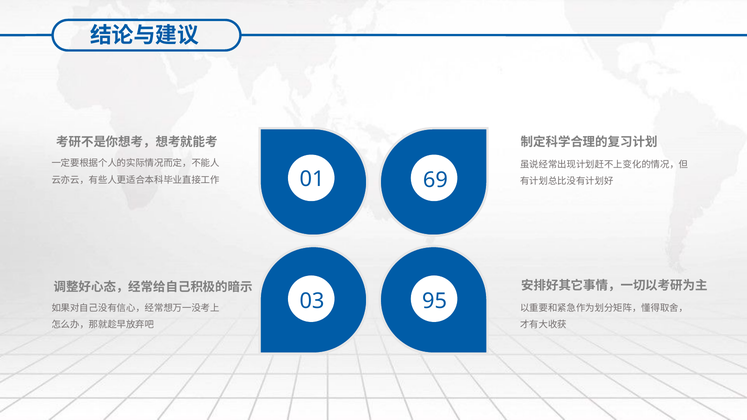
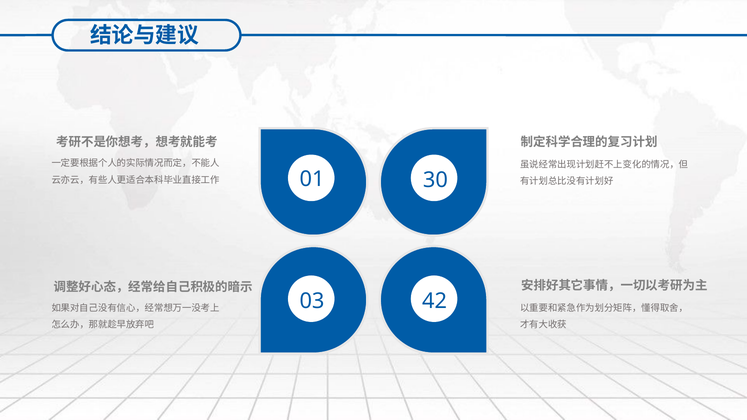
69: 69 -> 30
95: 95 -> 42
